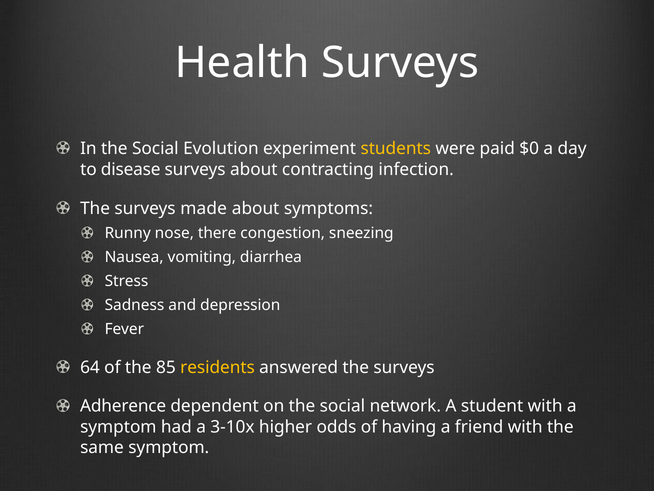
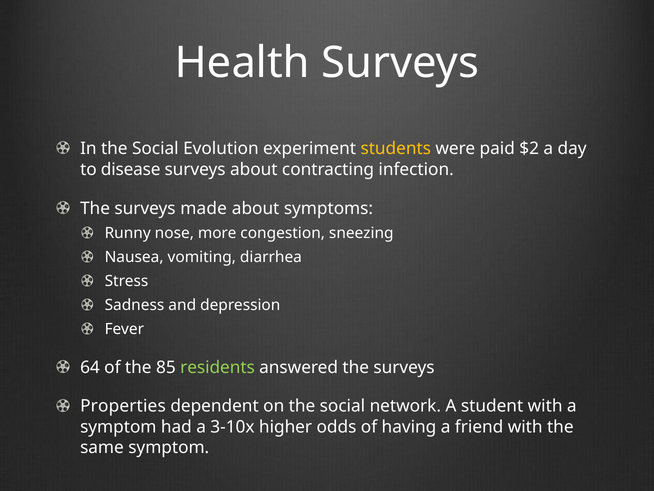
$0: $0 -> $2
there: there -> more
residents colour: yellow -> light green
Adherence: Adherence -> Properties
